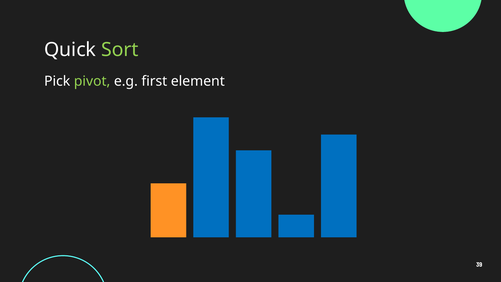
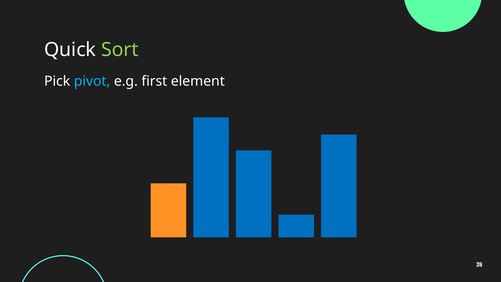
pivot colour: light green -> light blue
